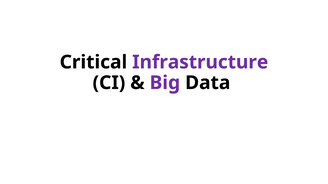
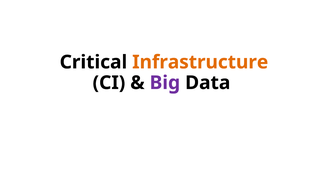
Infrastructure colour: purple -> orange
